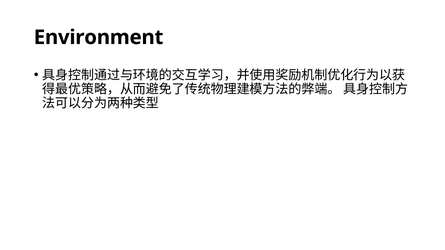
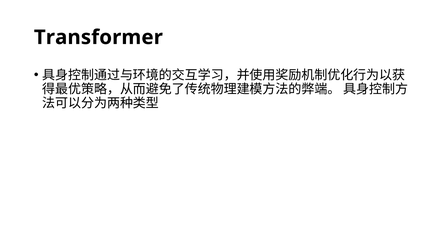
Environment: Environment -> Transformer
